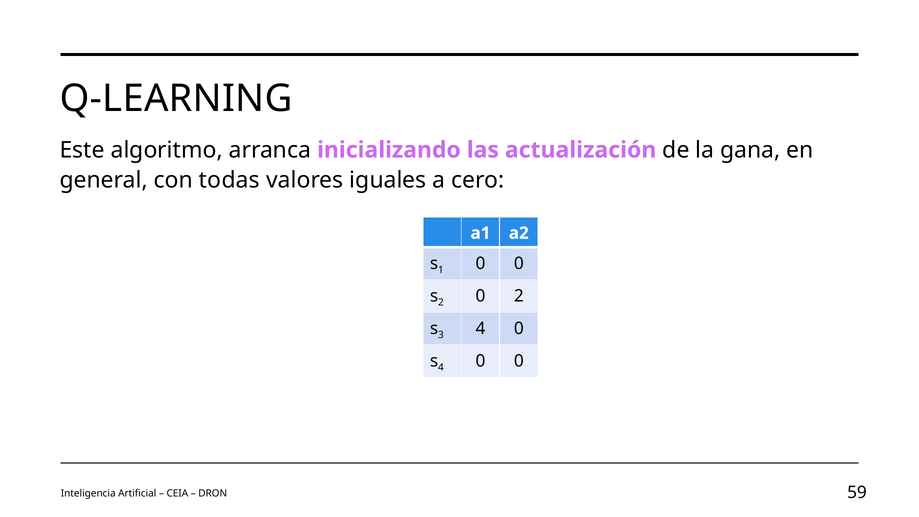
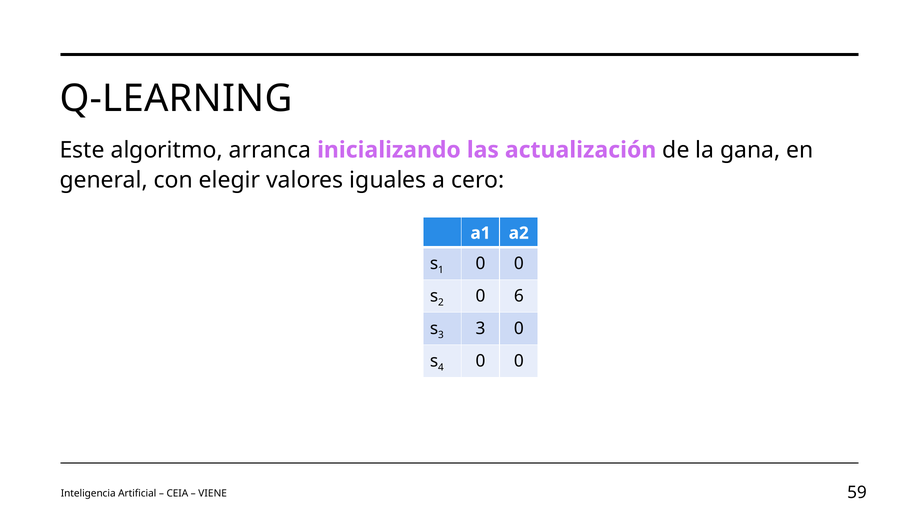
todas: todas -> elegir
0 2: 2 -> 6
4 at (481, 328): 4 -> 3
DRON: DRON -> VIENE
